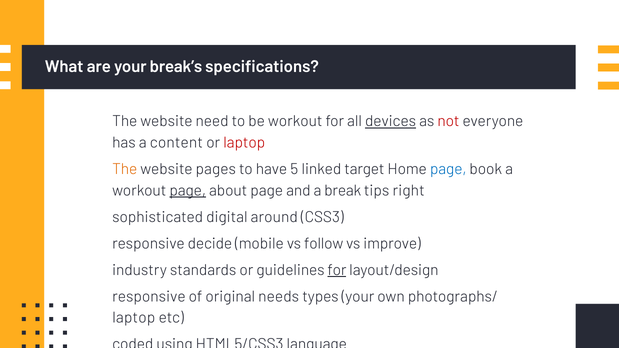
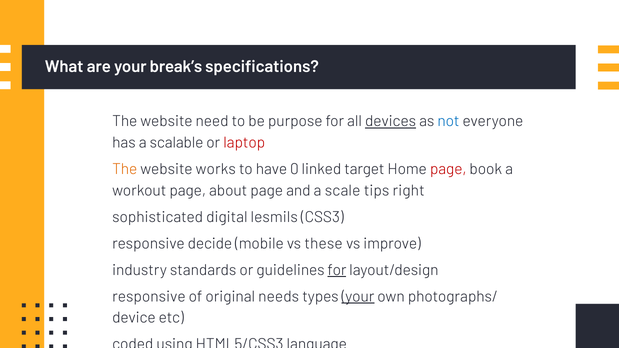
be workout: workout -> purpose
not colour: red -> blue
content: content -> scalable
website pages: pages -> works
5: 5 -> 0
page at (448, 169) colour: blue -> red
page at (188, 191) underline: present -> none
break: break -> scale
around: around -> lesmils
follow: follow -> these
your at (358, 297) underline: none -> present
laptop at (134, 318): laptop -> device
